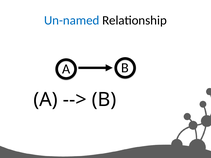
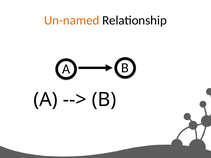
Un-named colour: blue -> orange
